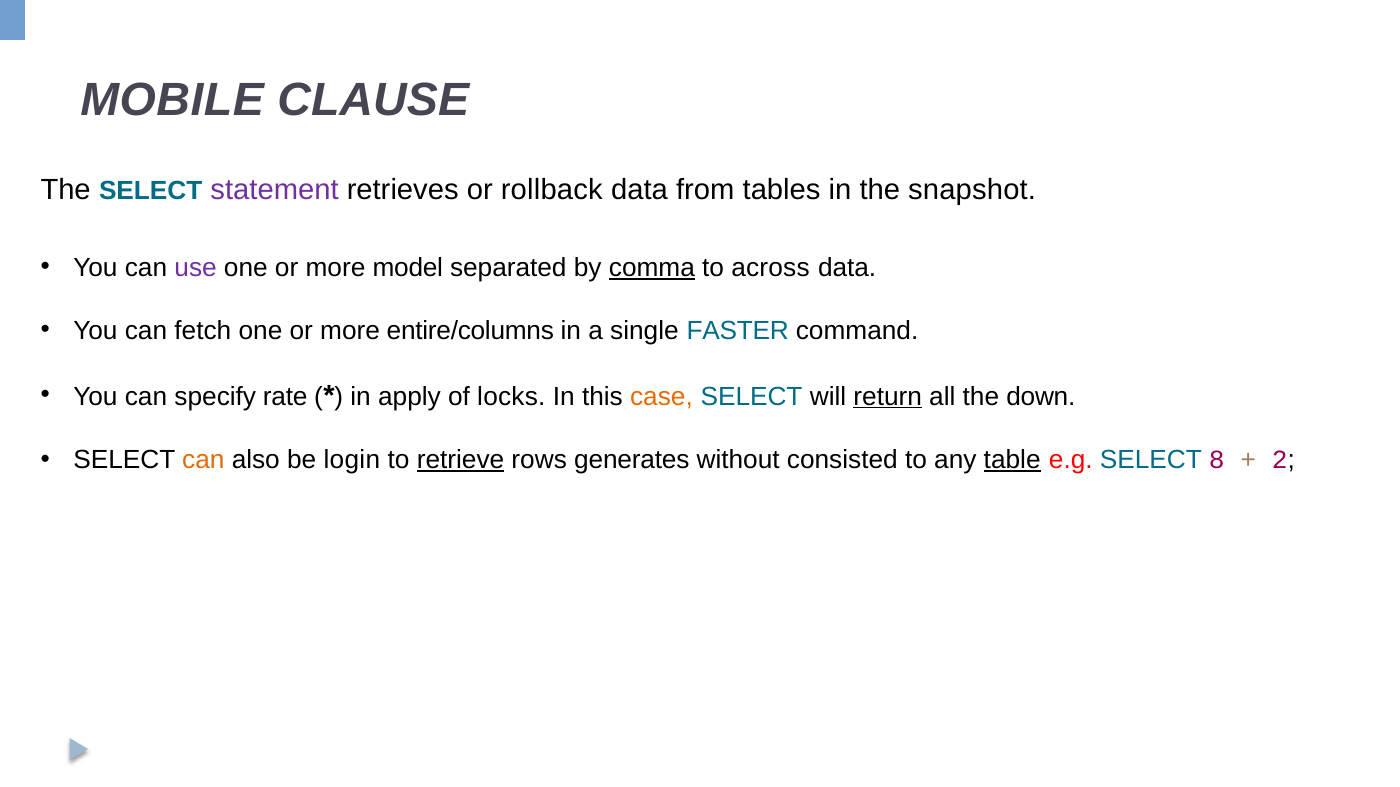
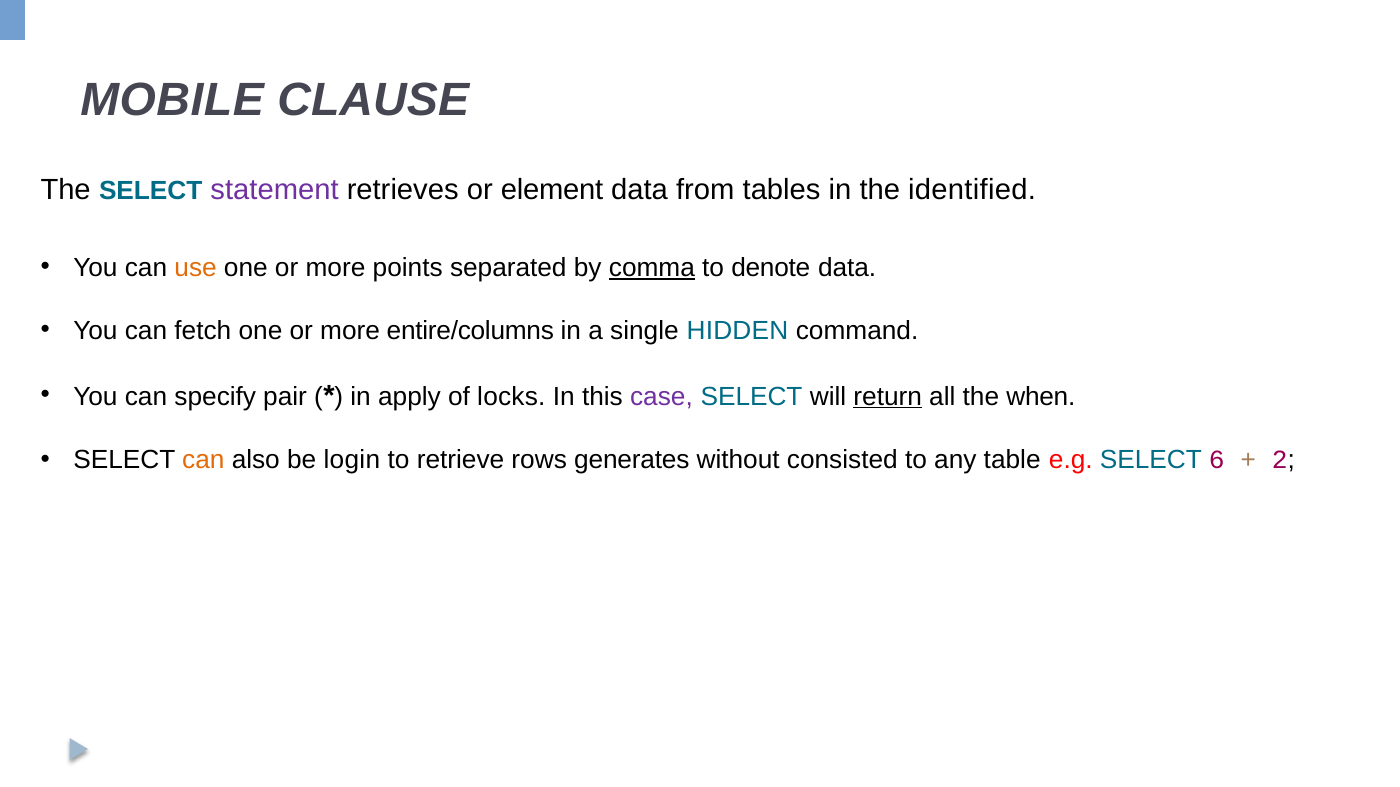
rollback: rollback -> element
snapshot: snapshot -> identified
use colour: purple -> orange
model: model -> points
across: across -> denote
FASTER: FASTER -> HIDDEN
rate: rate -> pair
case colour: orange -> purple
down: down -> when
retrieve underline: present -> none
table underline: present -> none
8: 8 -> 6
